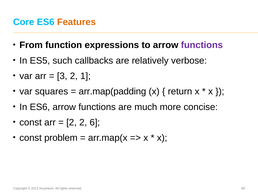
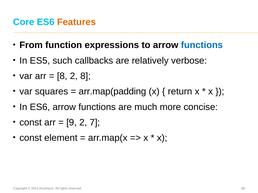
functions at (202, 45) colour: purple -> blue
3 at (62, 76): 3 -> 8
2 1: 1 -> 8
2 at (71, 123): 2 -> 9
6: 6 -> 7
problem: problem -> element
